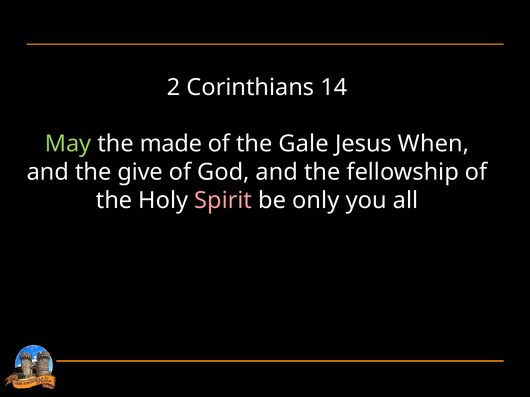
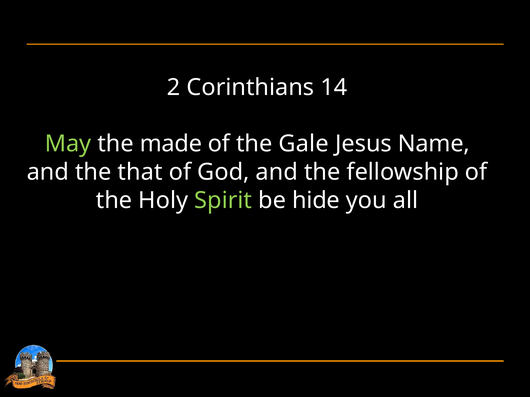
When: When -> Name
give: give -> that
Spirit colour: pink -> light green
only: only -> hide
